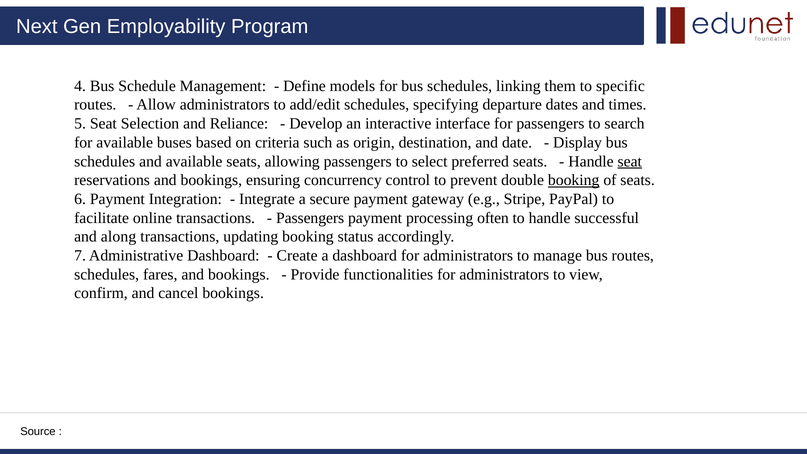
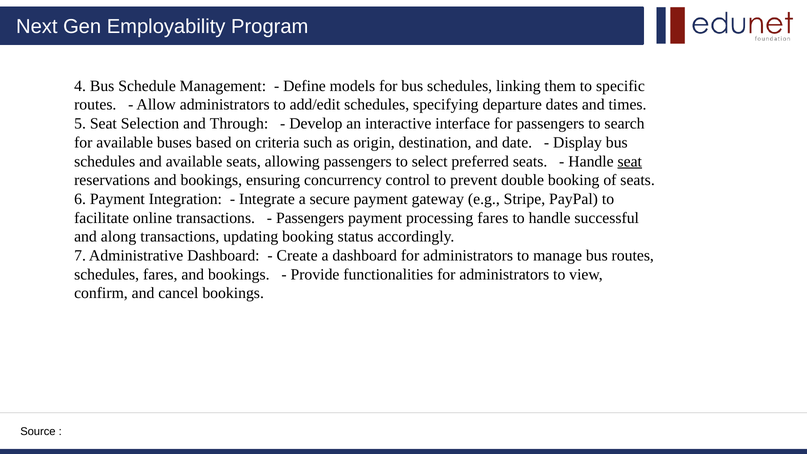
Reliance: Reliance -> Through
booking at (574, 180) underline: present -> none
processing often: often -> fares
